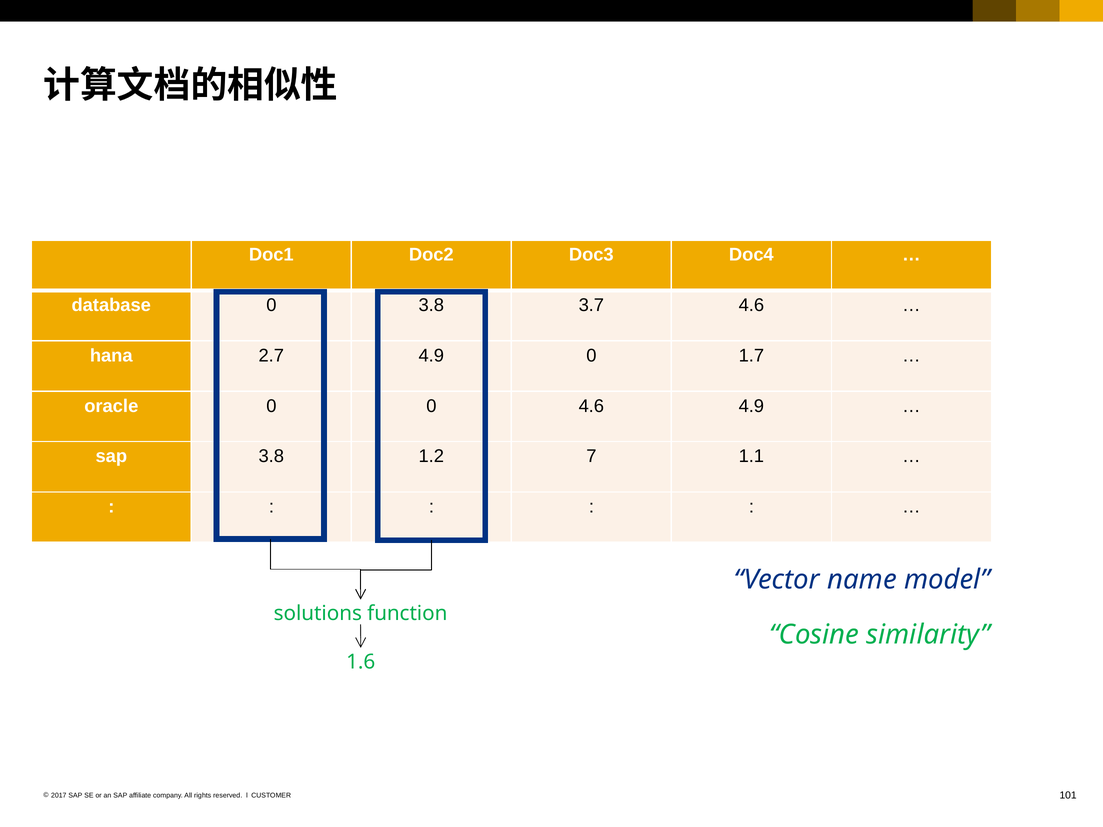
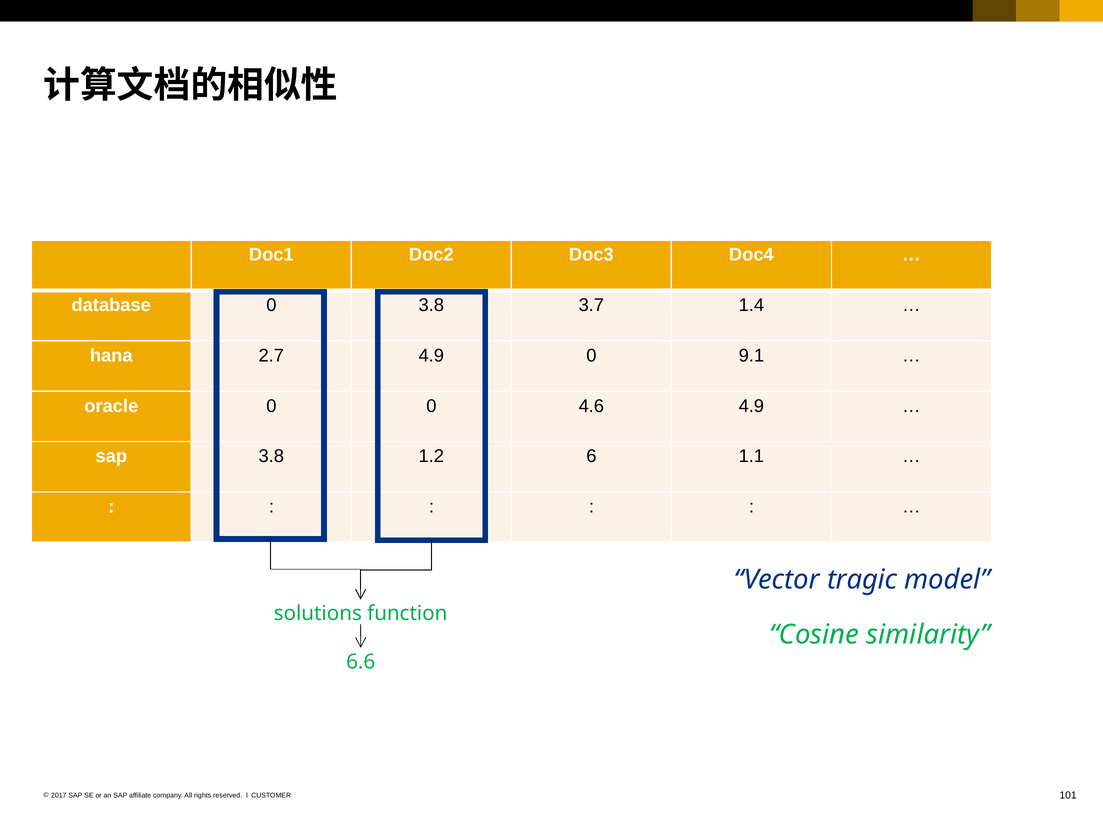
3.7 4.6: 4.6 -> 1.4
1.7: 1.7 -> 9.1
7: 7 -> 6
name: name -> tragic
1.6: 1.6 -> 6.6
